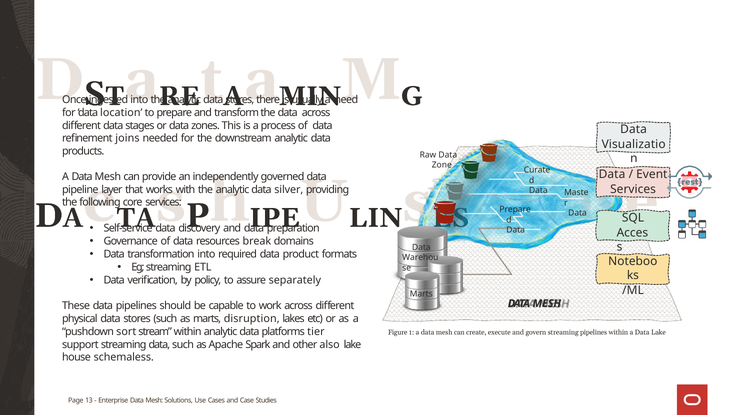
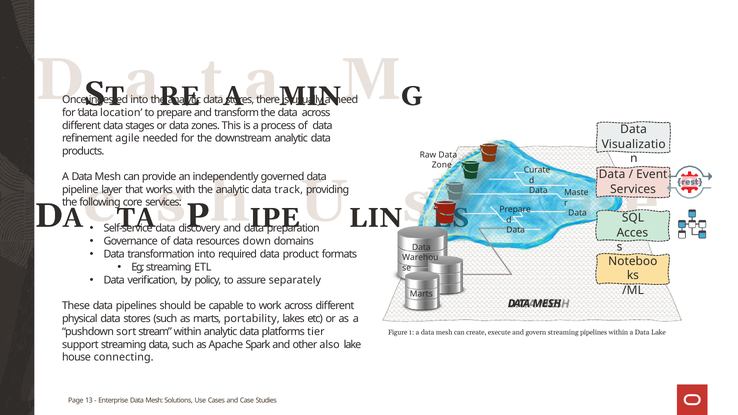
joins: joins -> agile
silver: silver -> track
break: break -> down
disruption: disruption -> portability
schemaless: schemaless -> connecting
